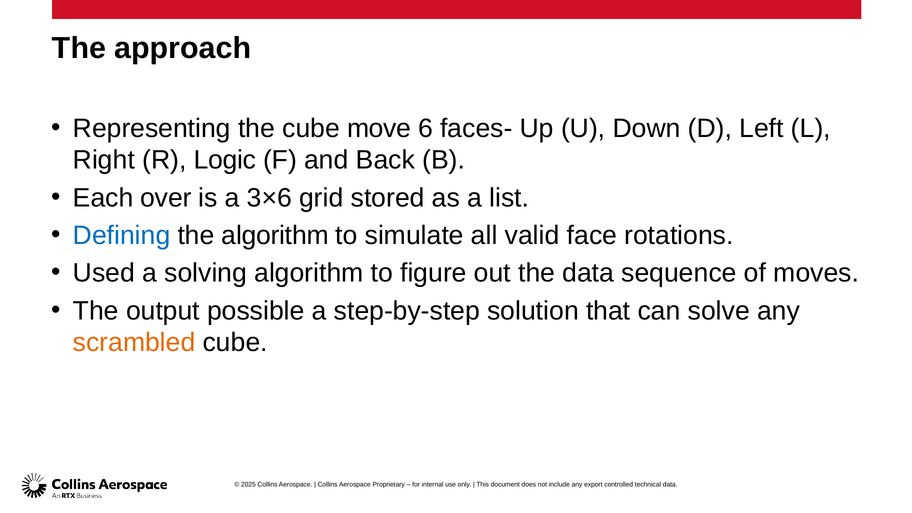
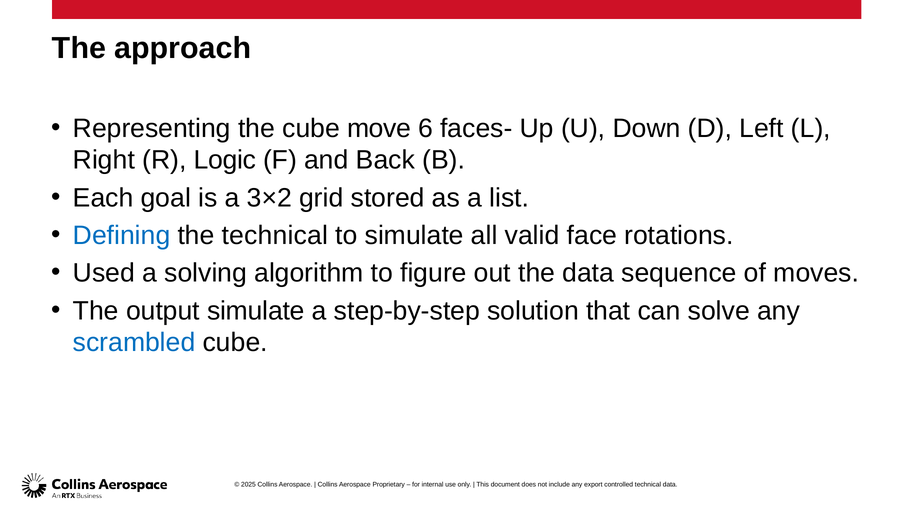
over: over -> goal
3×6: 3×6 -> 3×2
the algorithm: algorithm -> technical
output possible: possible -> simulate
scrambled colour: orange -> blue
